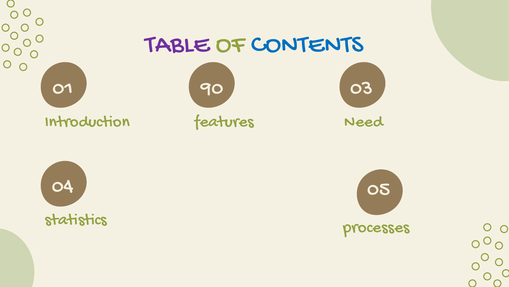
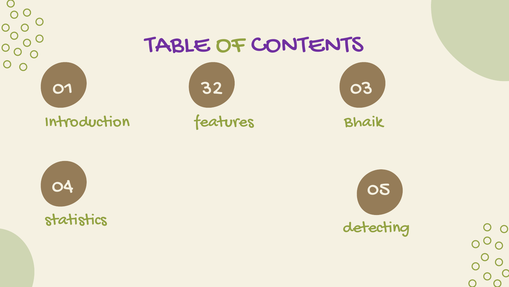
CONTENTS colour: blue -> purple
90: 90 -> 32
Need: Need -> Bhaik
processes: processes -> detecting
